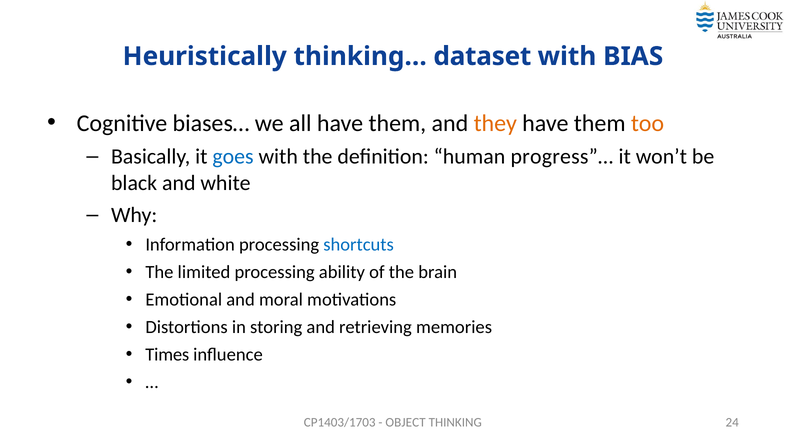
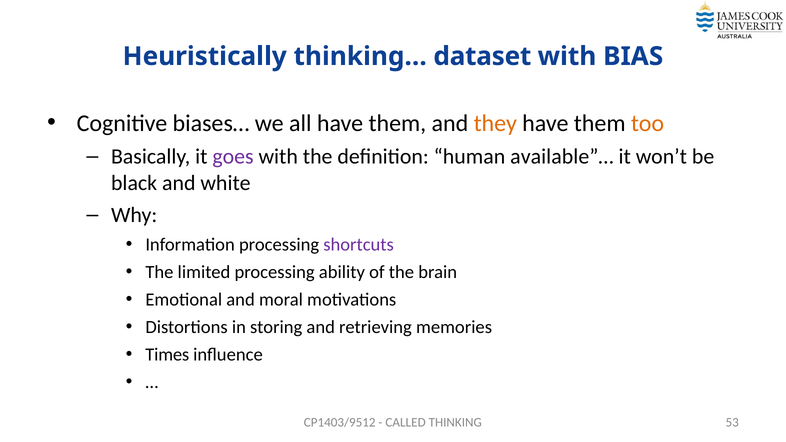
goes colour: blue -> purple
progress”…: progress”… -> available”…
shortcuts colour: blue -> purple
CP1403/1703: CP1403/1703 -> CP1403/9512
OBJECT: OBJECT -> CALLED
24: 24 -> 53
